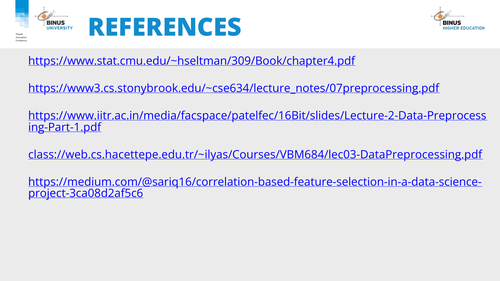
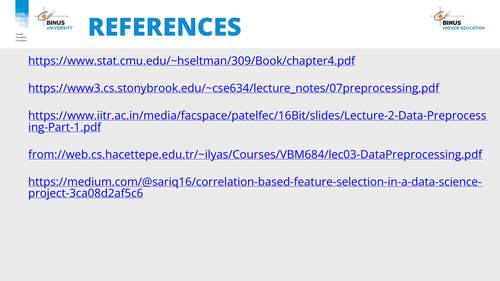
class://web.cs.hacettepe.edu.tr/~ilyas/Courses/VBM684/lec03-DataPreprocessing.pdf: class://web.cs.hacettepe.edu.tr/~ilyas/Courses/VBM684/lec03-DataPreprocessing.pdf -> from://web.cs.hacettepe.edu.tr/~ilyas/Courses/VBM684/lec03-DataPreprocessing.pdf
